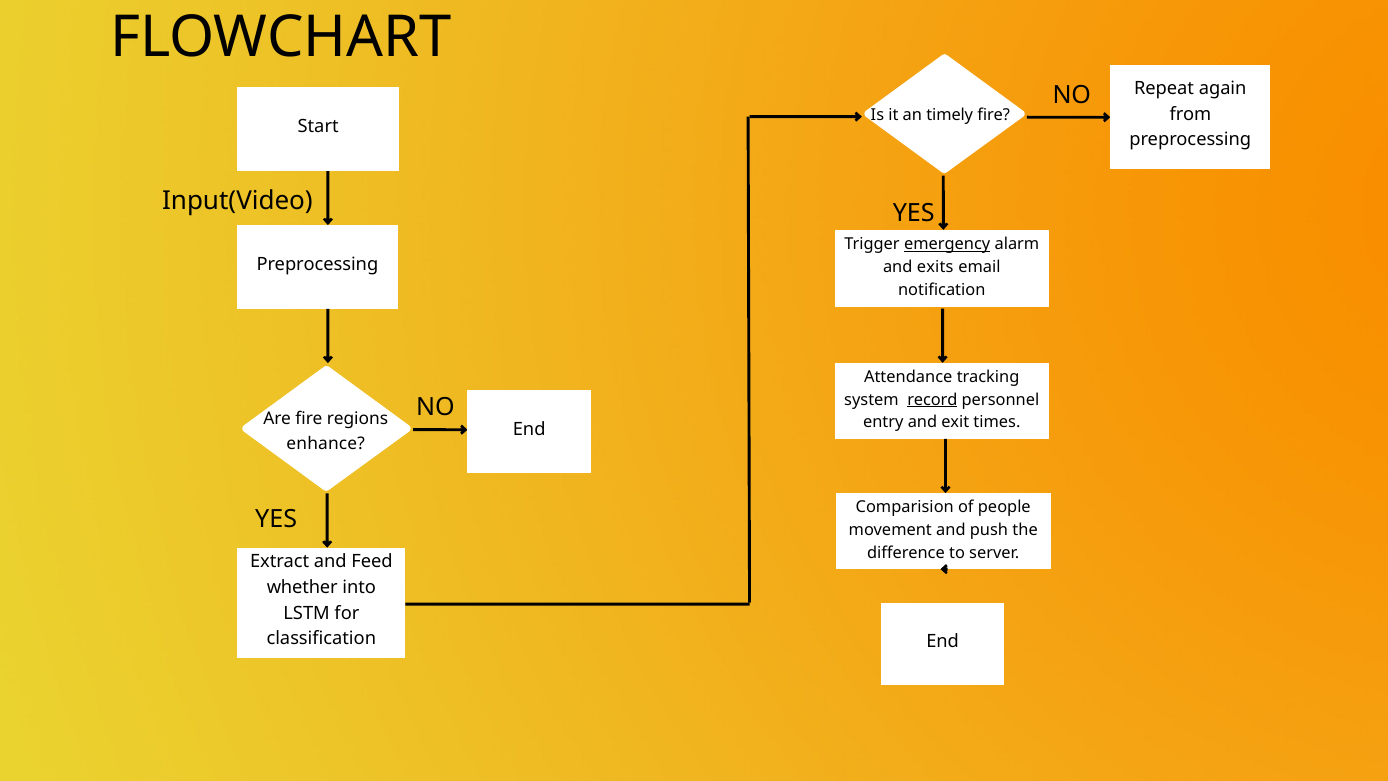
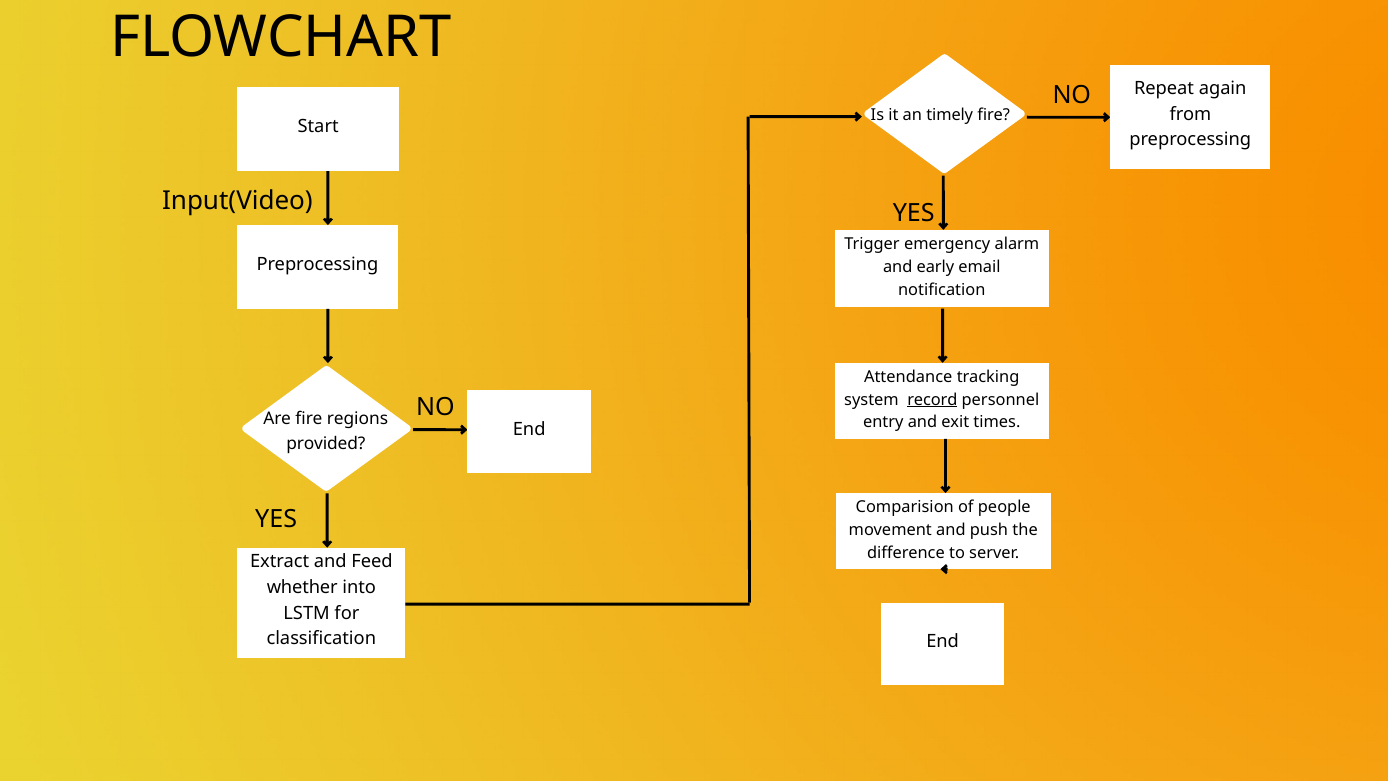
emergency underline: present -> none
exits: exits -> early
enhance: enhance -> provided
